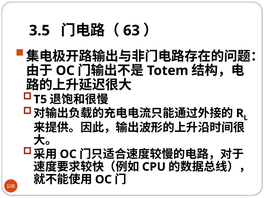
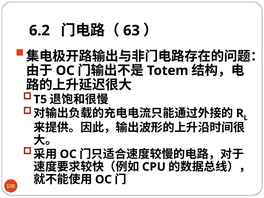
3.5: 3.5 -> 6.2
